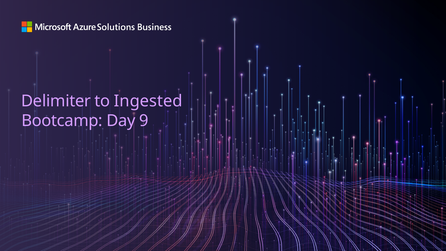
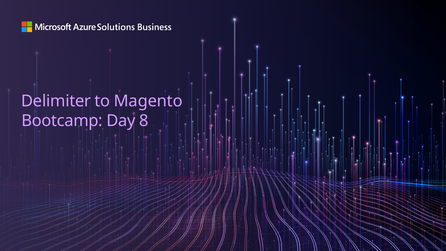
Ingested: Ingested -> Magento
9: 9 -> 8
